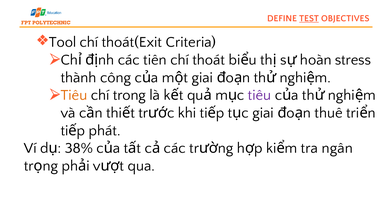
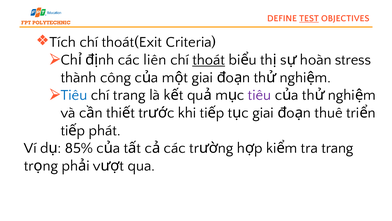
Tool: Tool -> Tích
tiên: tiên -> liên
thoát underline: none -> present
Tiêu at (74, 95) colour: orange -> blue
chí trong: trong -> trang
38%: 38% -> 85%
tra ngân: ngân -> trang
